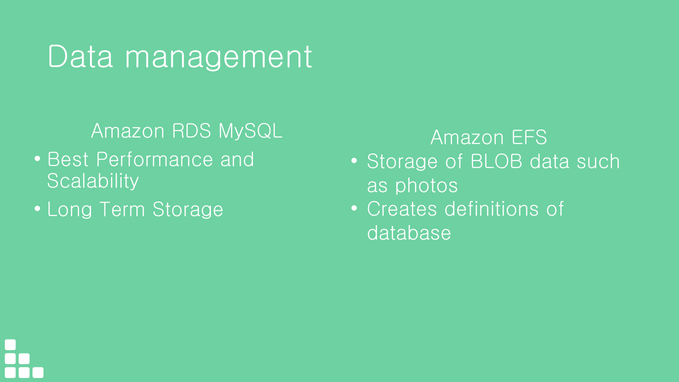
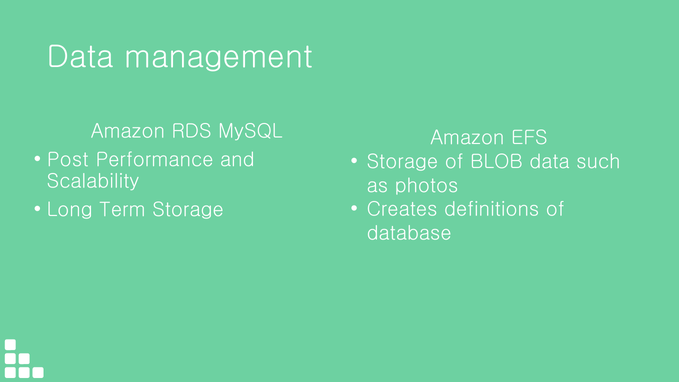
Best: Best -> Post
